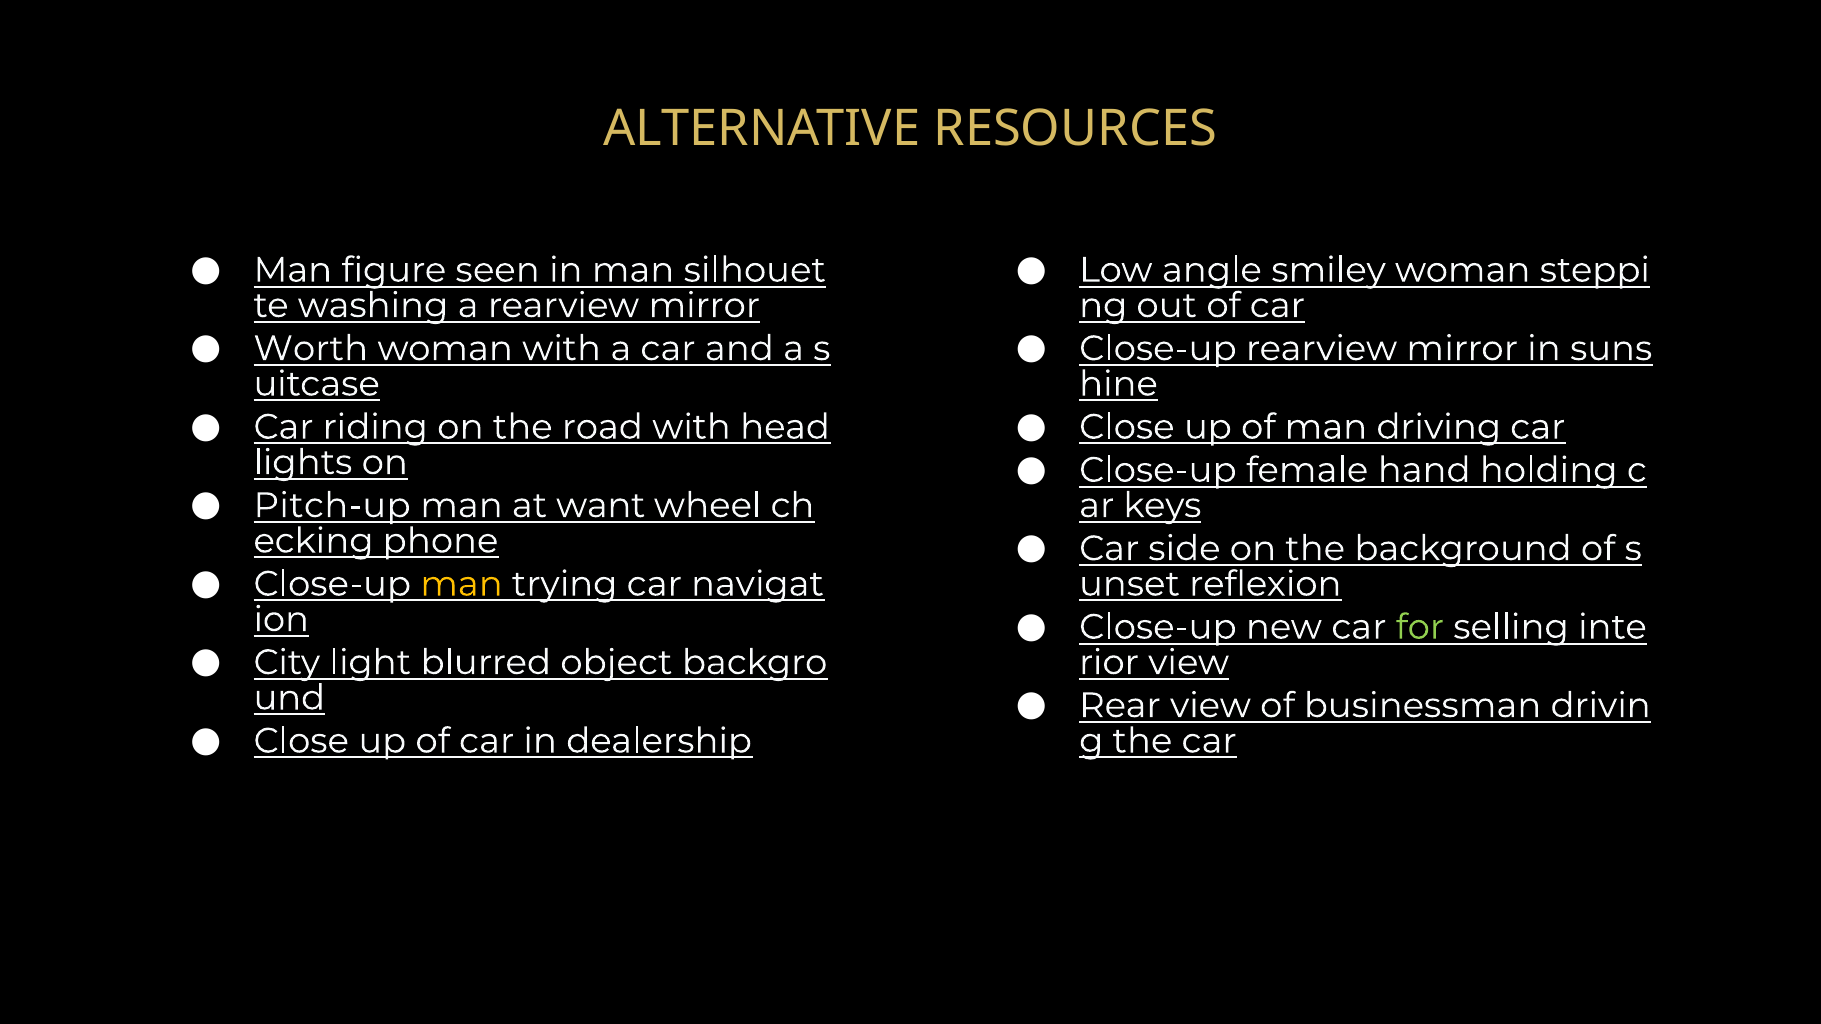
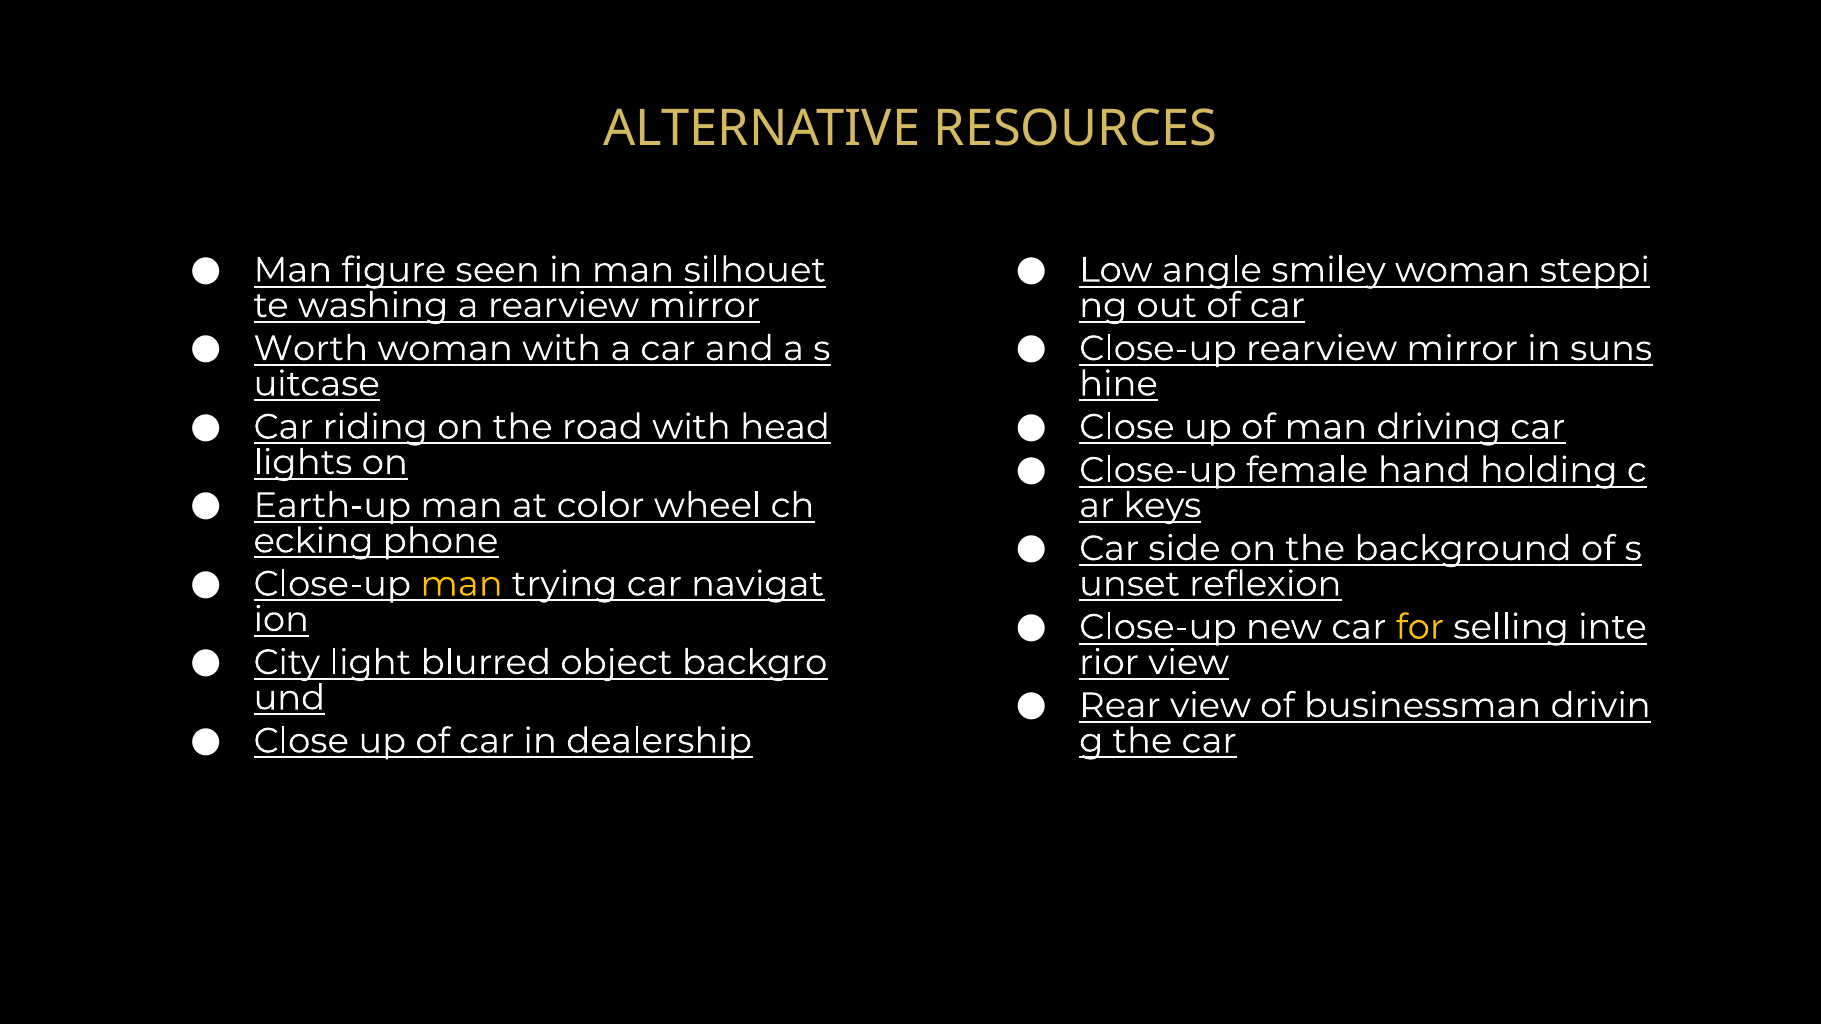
Pitch-up: Pitch-up -> Earth-up
want: want -> color
for colour: light green -> yellow
